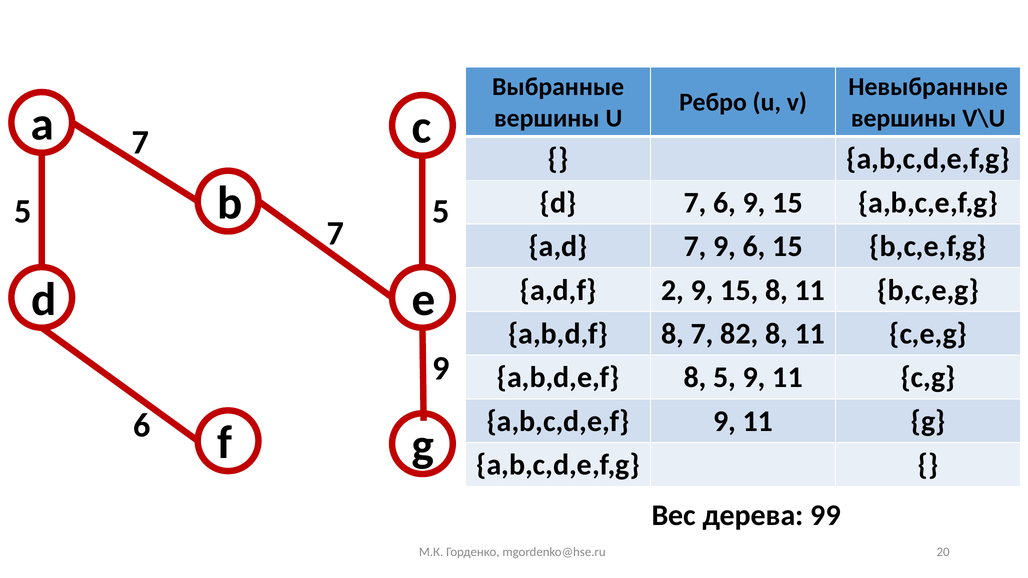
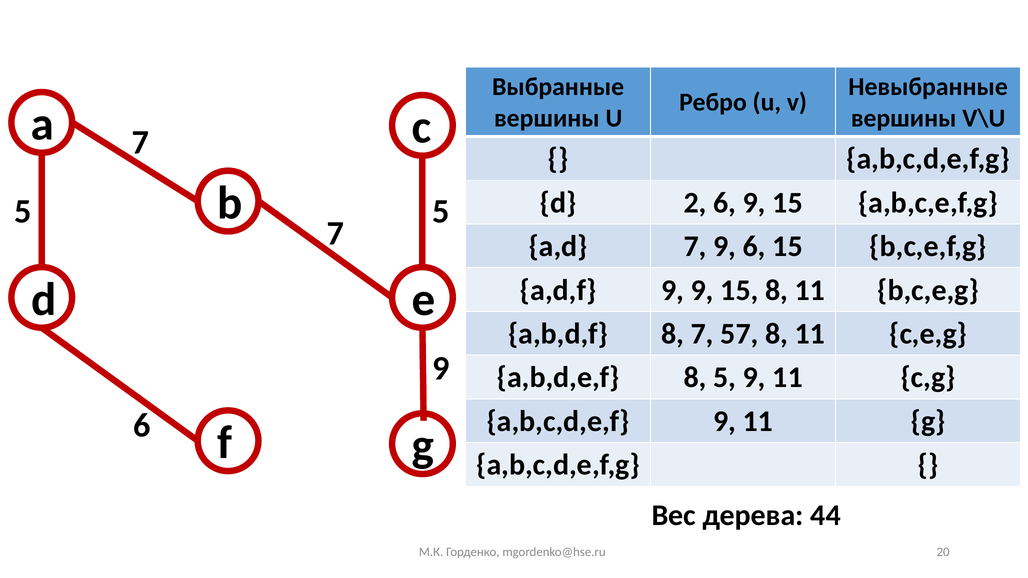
d 7: 7 -> 2
a,d,f 2: 2 -> 9
82: 82 -> 57
99: 99 -> 44
